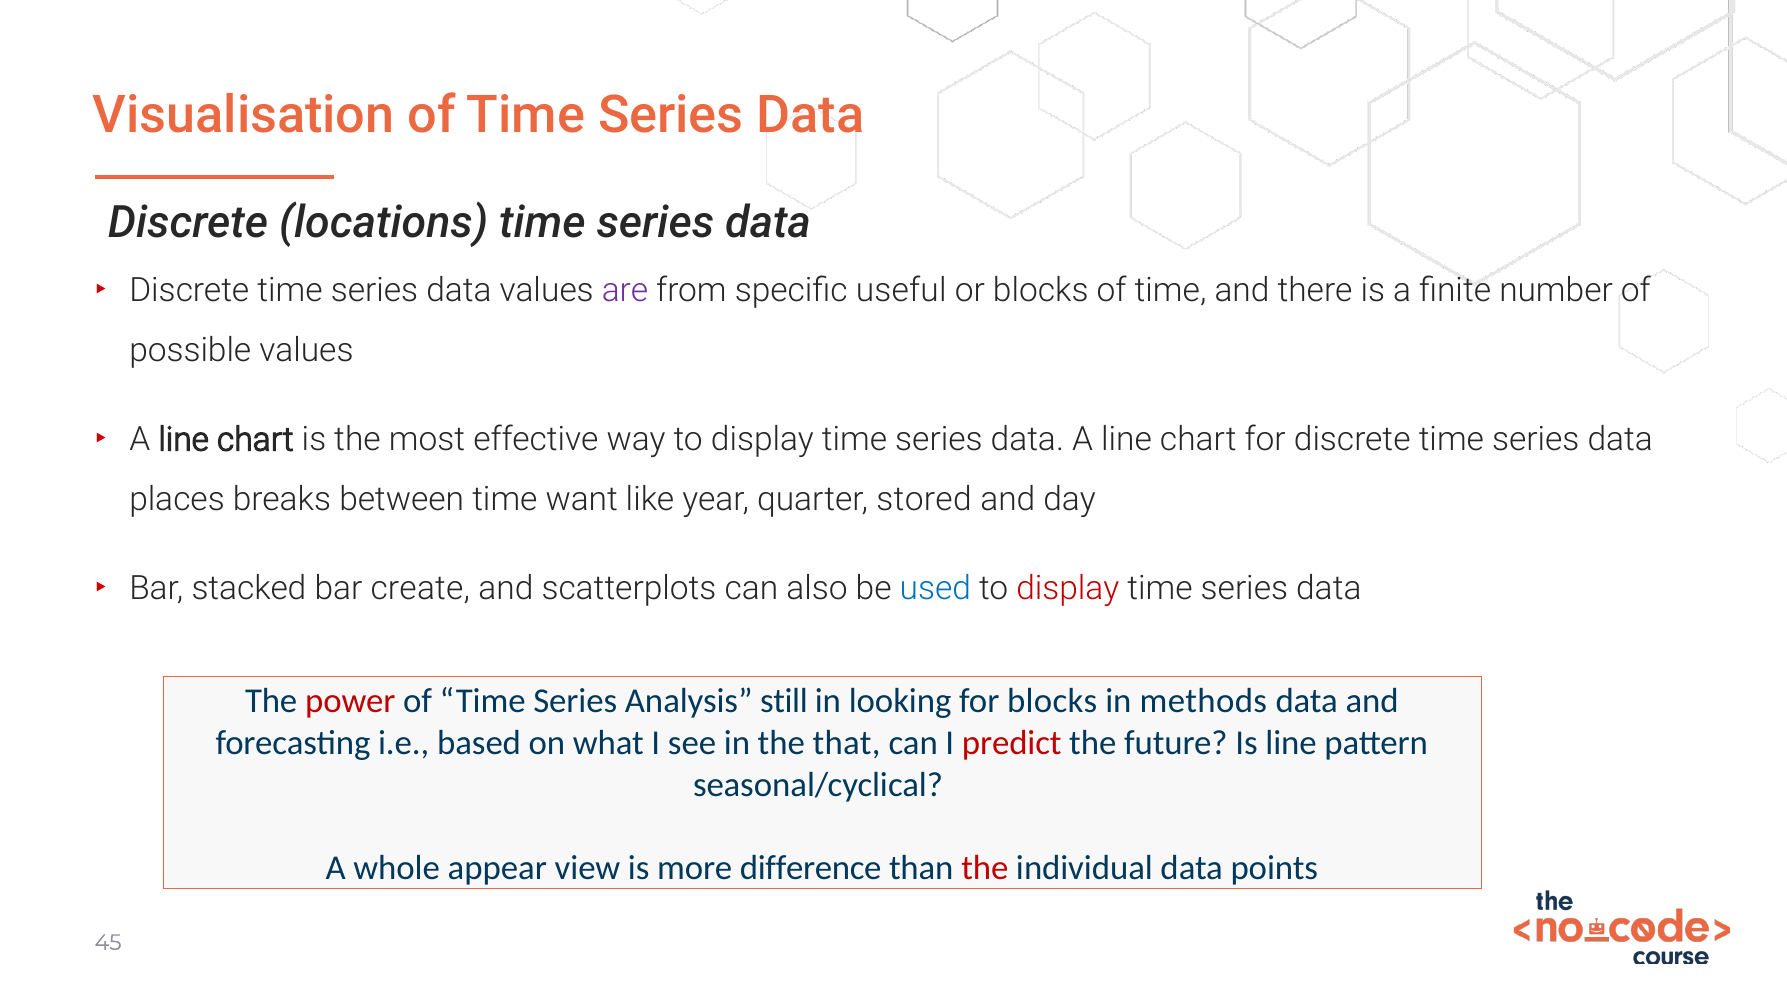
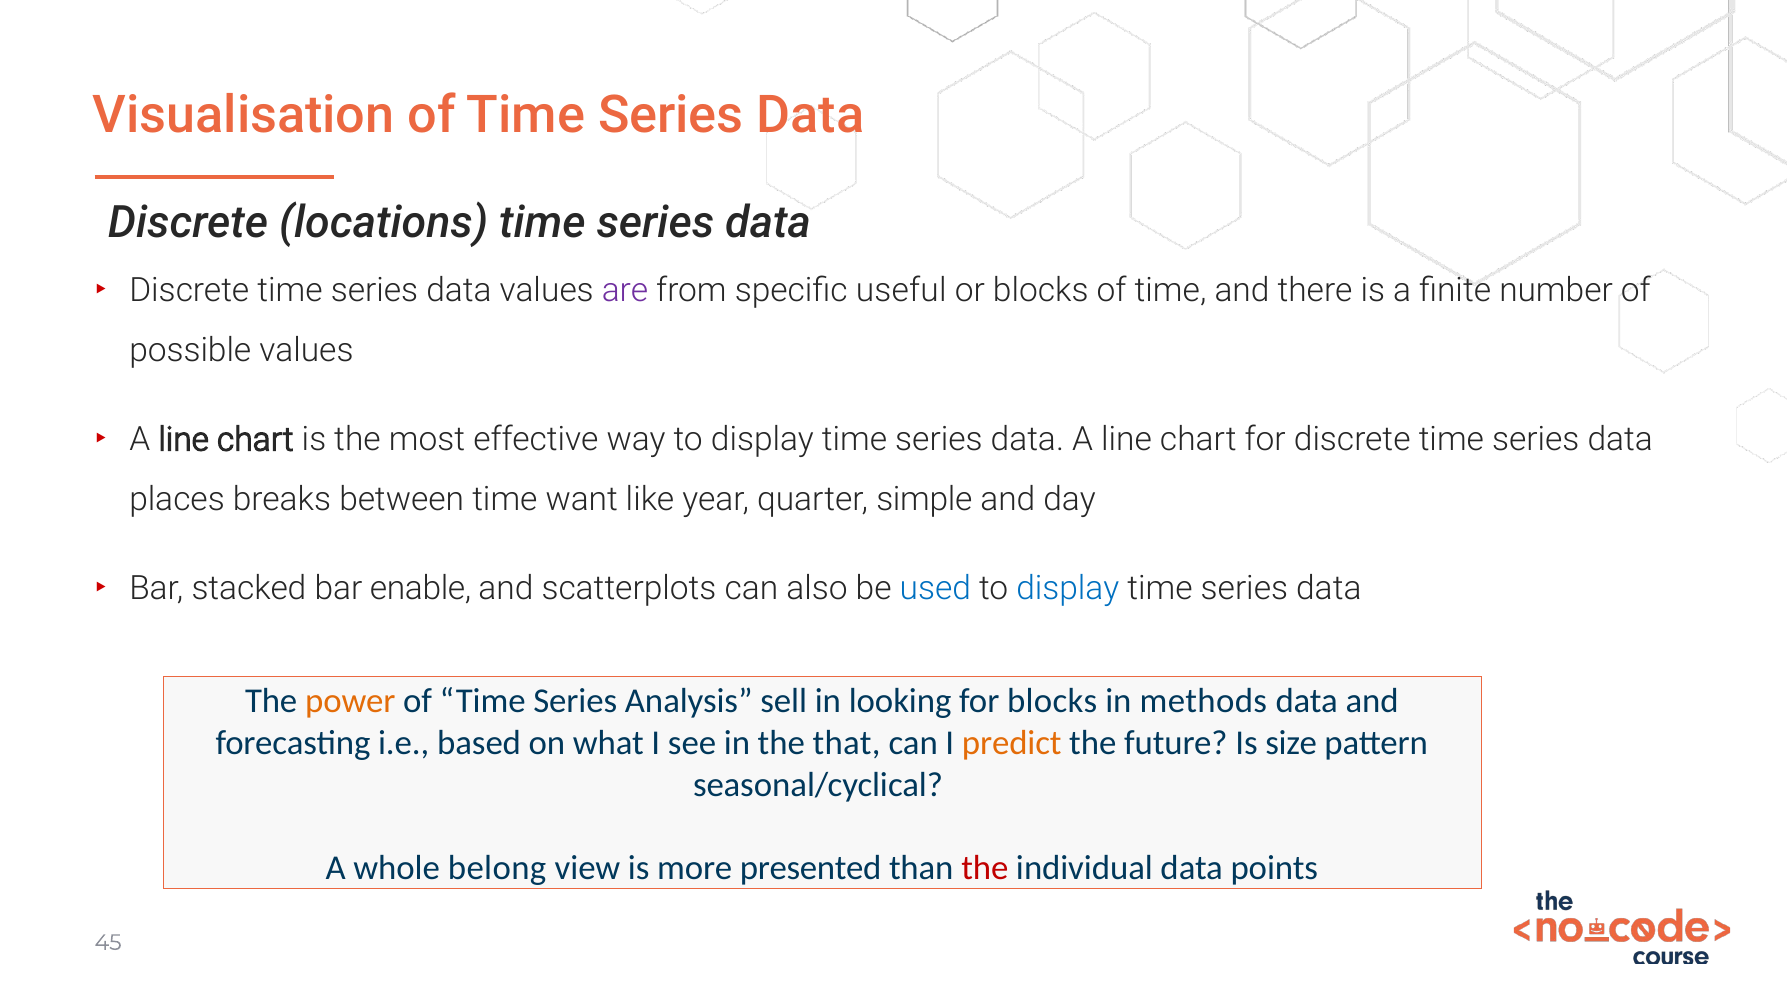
stored: stored -> simple
create: create -> enable
display at (1068, 589) colour: red -> blue
power colour: red -> orange
still: still -> sell
predict colour: red -> orange
Is line: line -> size
appear: appear -> belong
difference: difference -> presented
